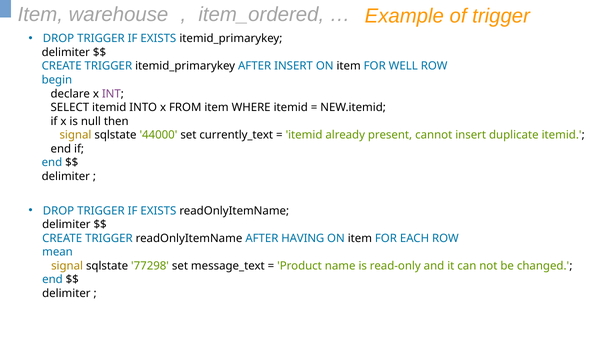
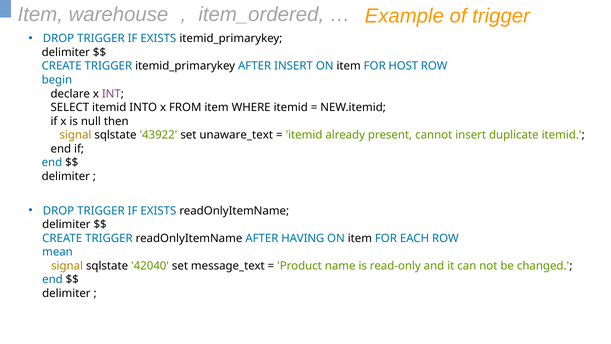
WELL: WELL -> HOST
44000: 44000 -> 43922
currently_text: currently_text -> unaware_text
77298: 77298 -> 42040
